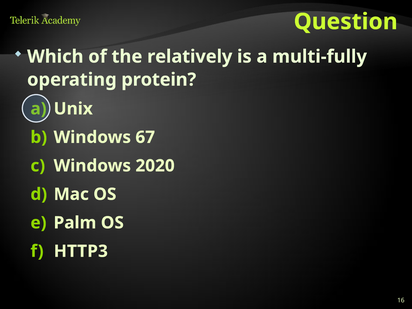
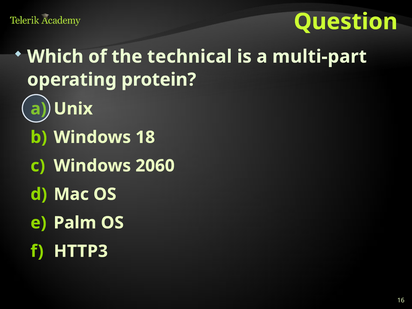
relatively: relatively -> technical
multi-fully: multi-fully -> multi-part
67: 67 -> 18
2020: 2020 -> 2060
